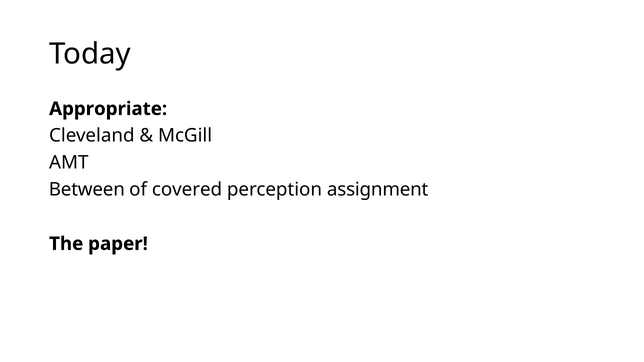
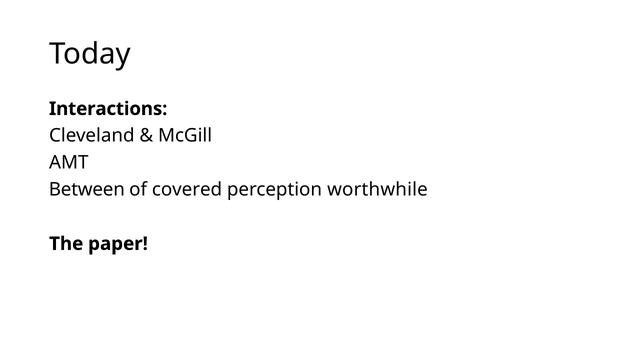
Appropriate: Appropriate -> Interactions
assignment: assignment -> worthwhile
